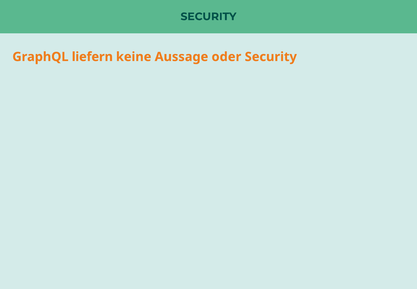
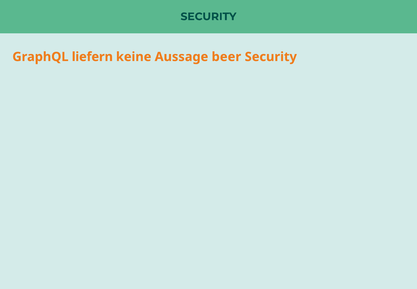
oder: oder -> beer
